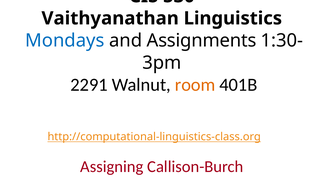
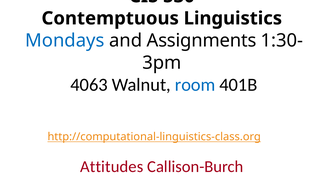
Vaithyanathan: Vaithyanathan -> Contemptuous
2291: 2291 -> 4063
room colour: orange -> blue
Assigning: Assigning -> Attitudes
